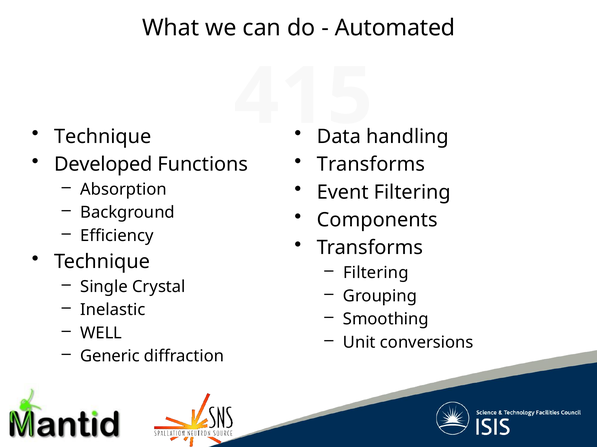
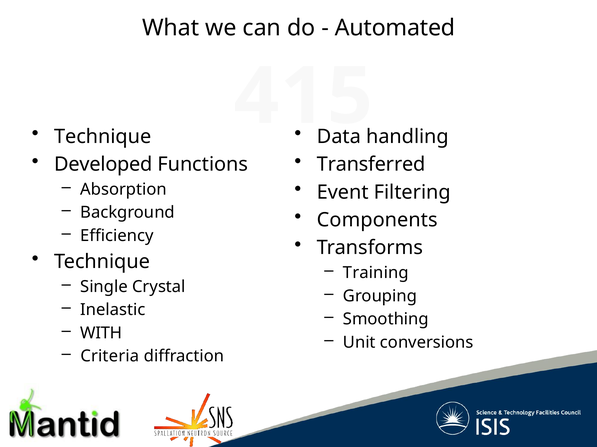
Transforms at (371, 165): Transforms -> Transferred
Filtering at (376, 273): Filtering -> Training
WELL: WELL -> WITH
Generic: Generic -> Criteria
